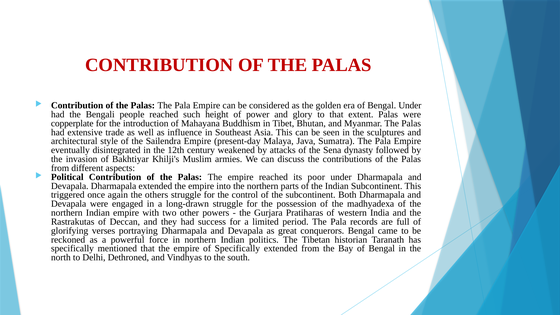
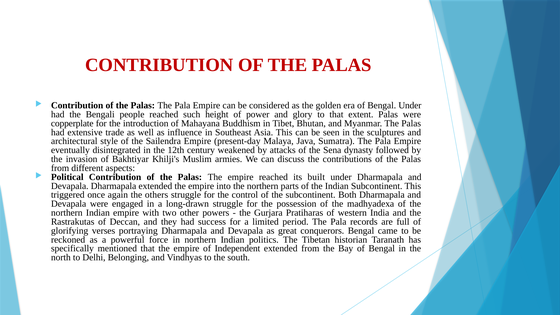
poor: poor -> built
of Specifically: Specifically -> Independent
Dethroned: Dethroned -> Belonging
